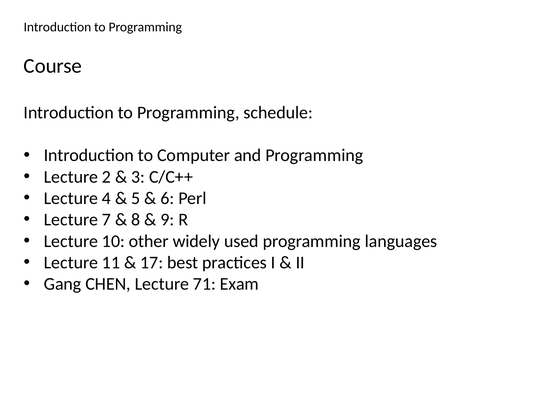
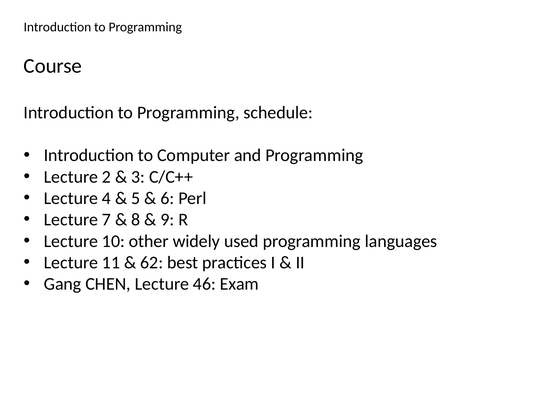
17: 17 -> 62
71: 71 -> 46
